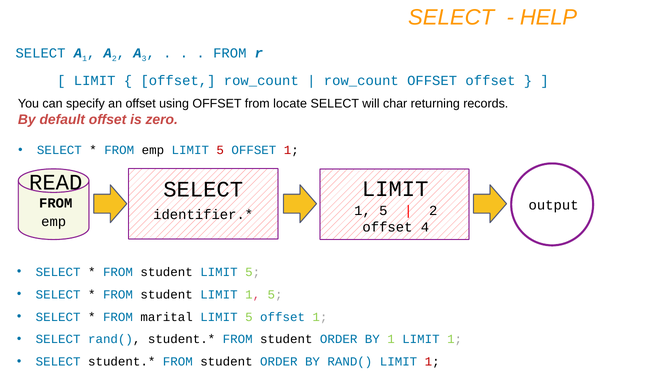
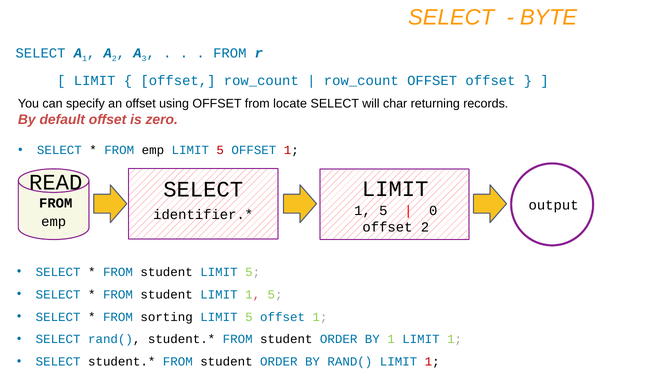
HELP: HELP -> BYTE
2 at (433, 211): 2 -> 0
offset 4: 4 -> 2
marital: marital -> sorting
